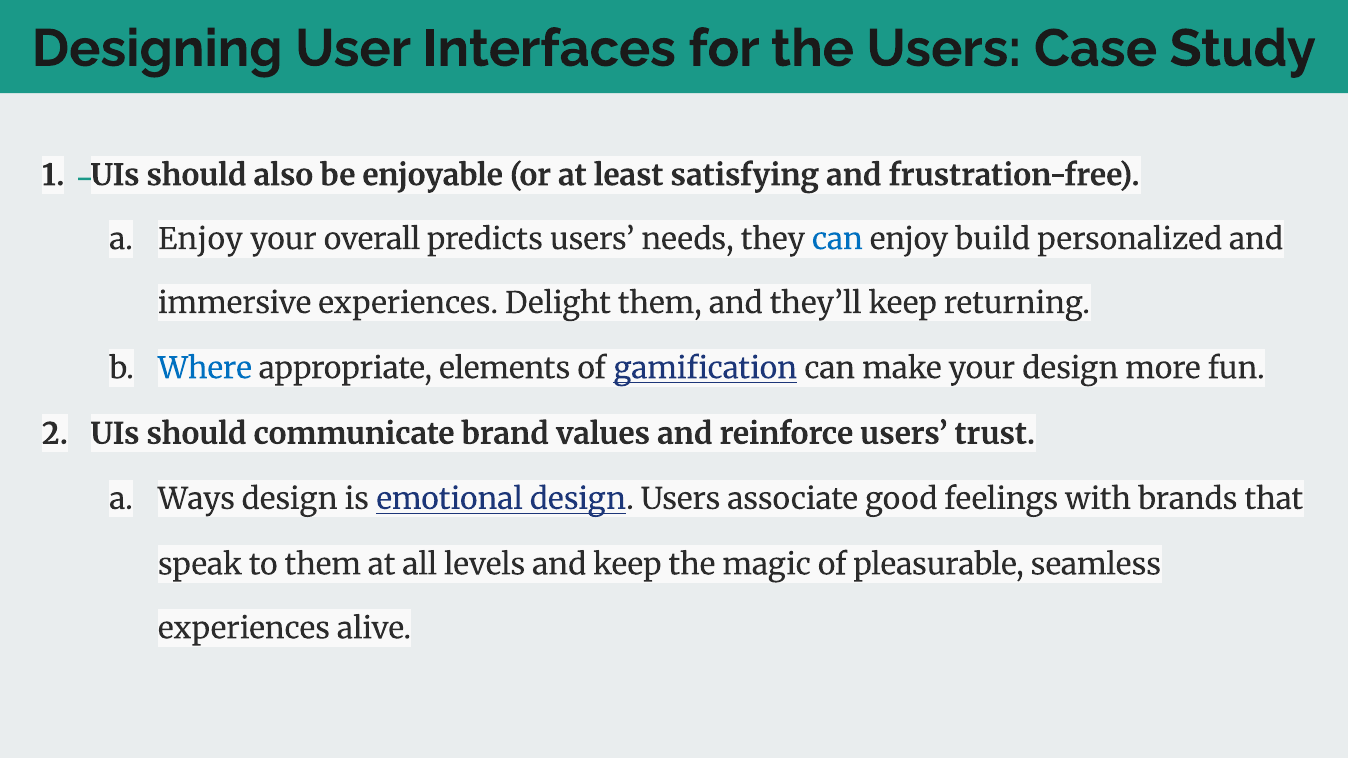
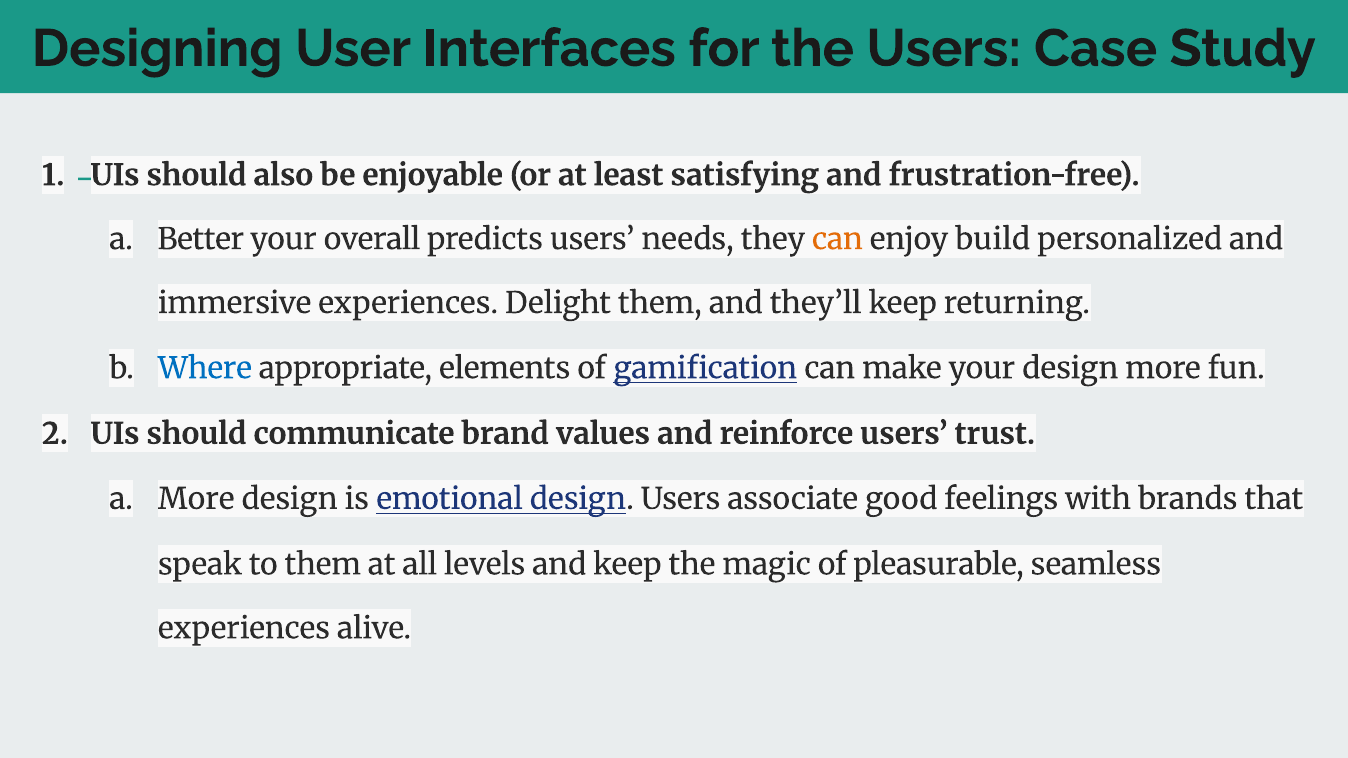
Enjoy at (200, 239): Enjoy -> Better
can at (837, 239) colour: blue -> orange
Ways at (196, 499): Ways -> More
